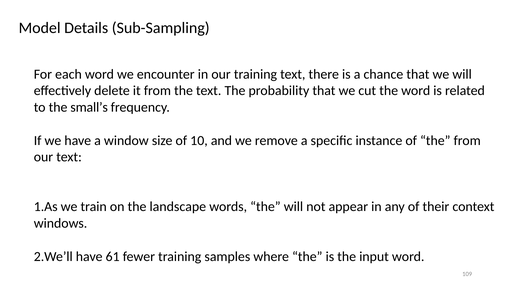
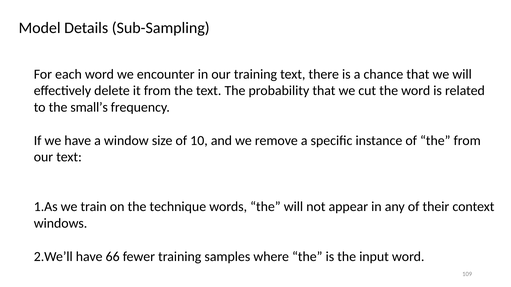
landscape: landscape -> technique
61: 61 -> 66
